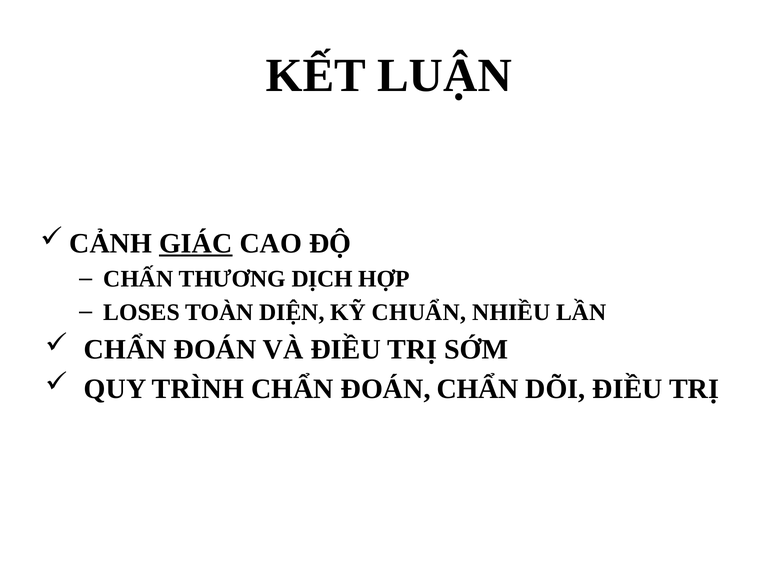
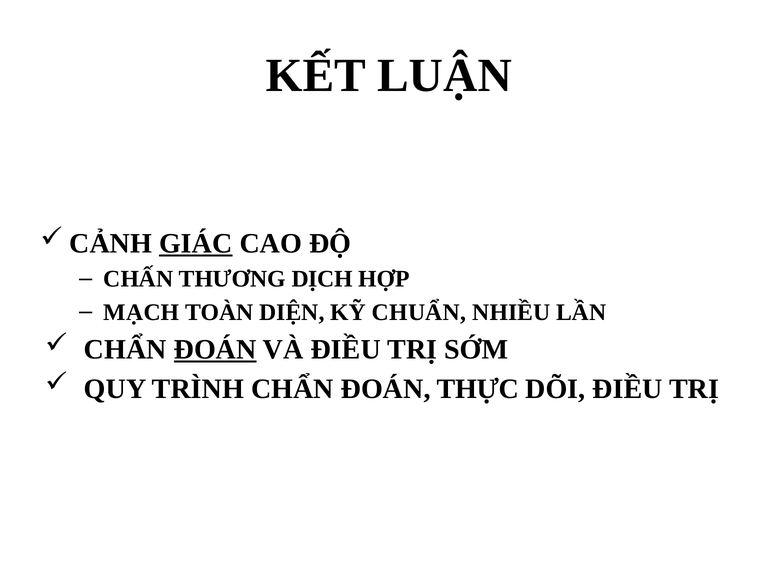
LOSES: LOSES -> MẠCH
ĐOÁN at (215, 349) underline: none -> present
ĐOÁN CHẨN: CHẨN -> THỰC
